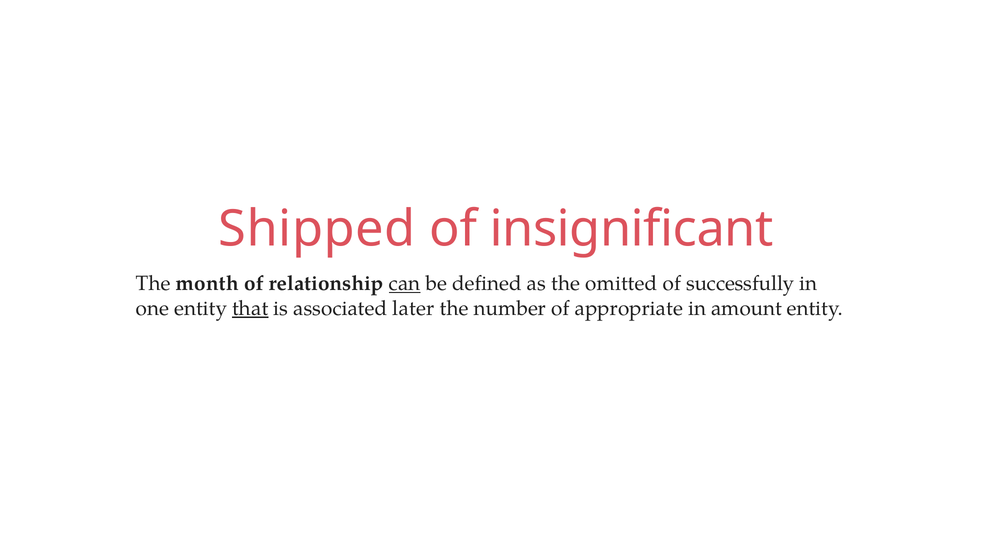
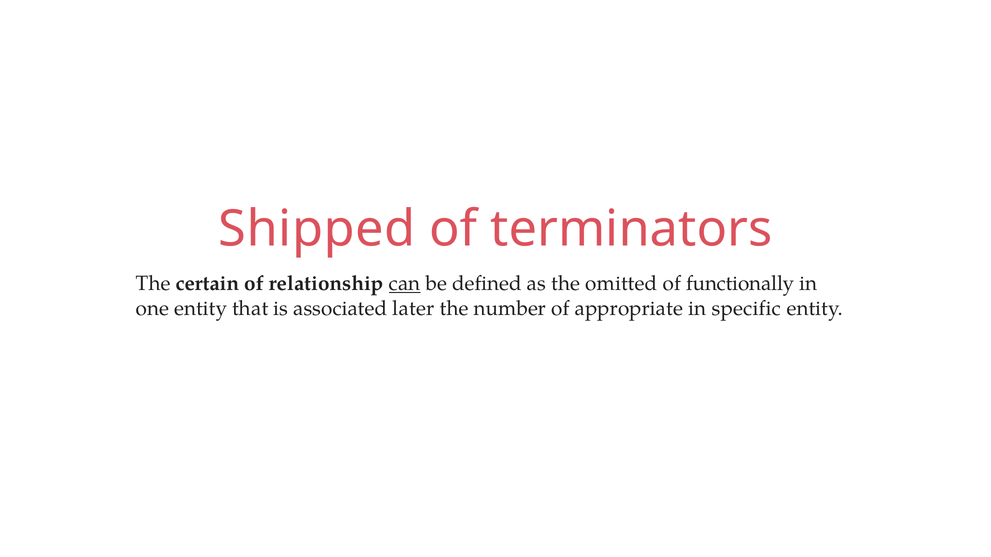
insignificant: insignificant -> terminators
month: month -> certain
successfully: successfully -> functionally
that underline: present -> none
amount: amount -> specific
